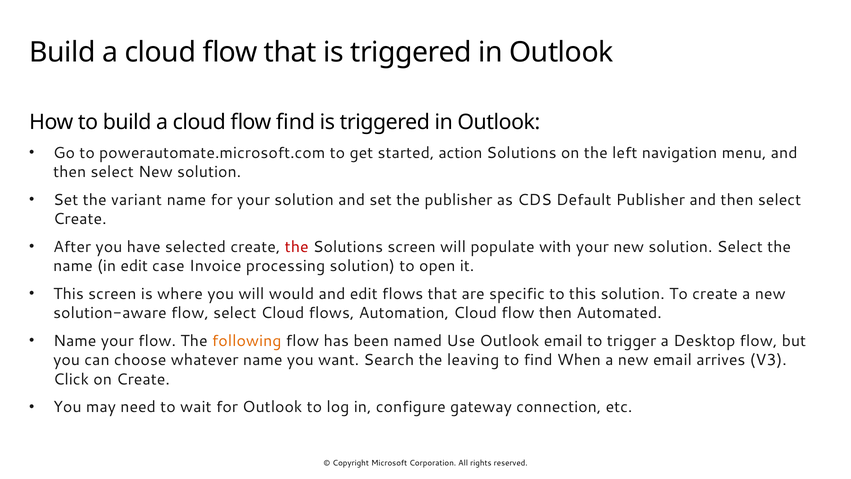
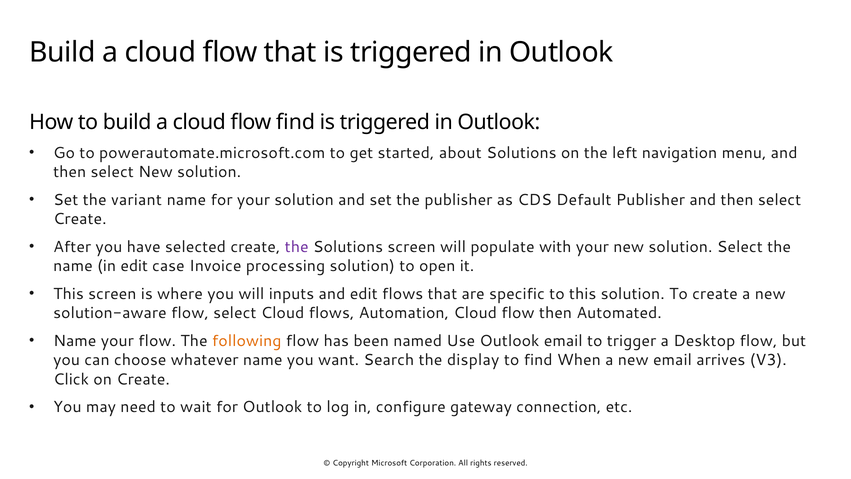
action: action -> about
the at (297, 247) colour: red -> purple
would: would -> inputs
leaving: leaving -> display
